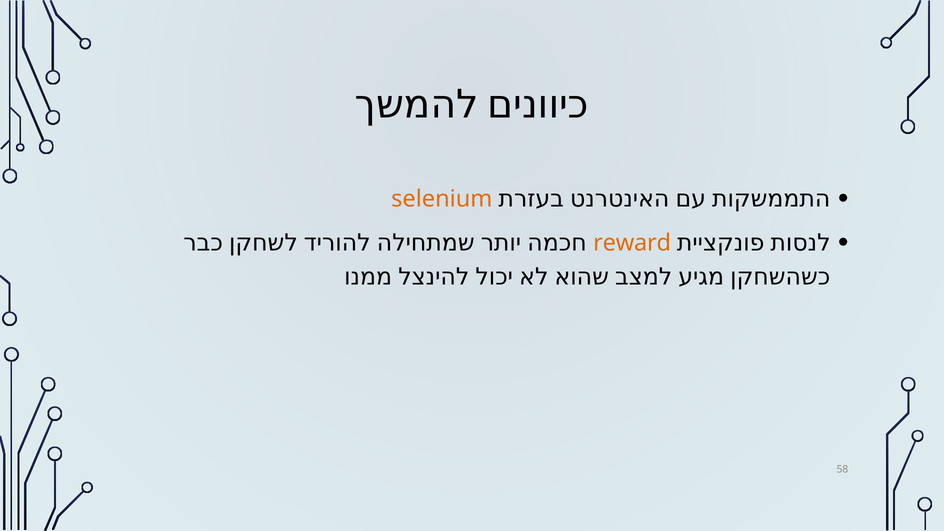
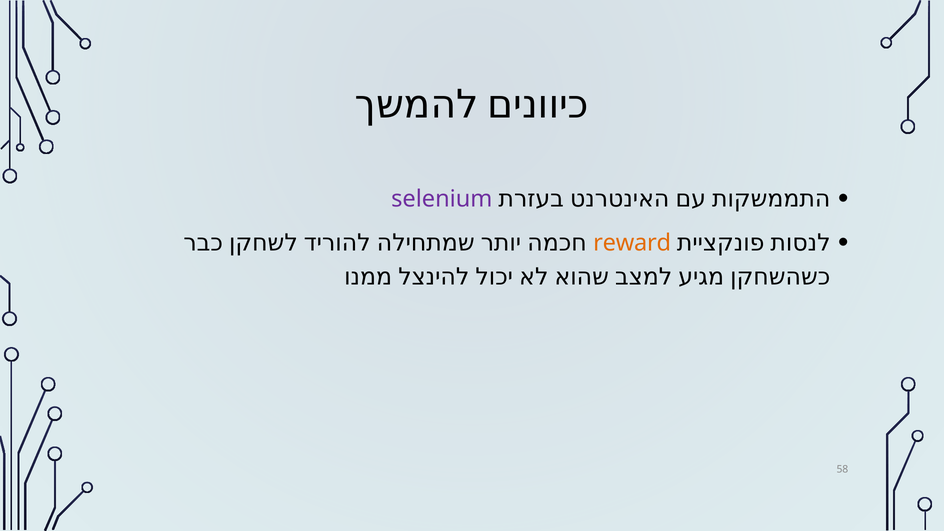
selenium colour: orange -> purple
